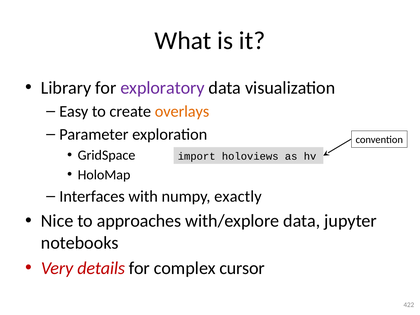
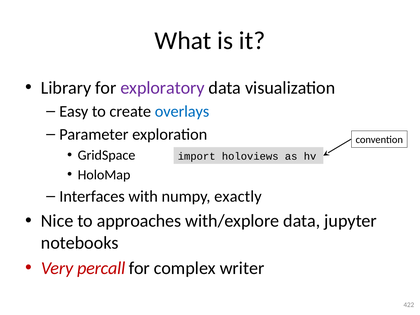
overlays colour: orange -> blue
details: details -> percall
cursor: cursor -> writer
